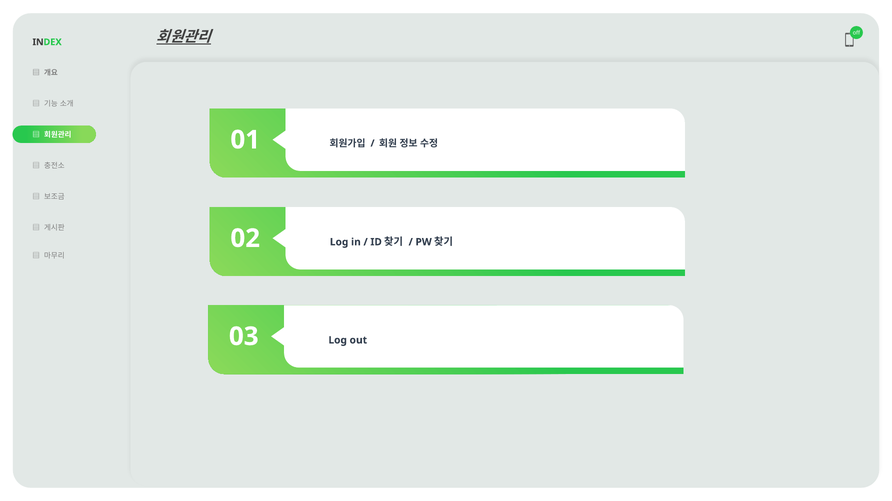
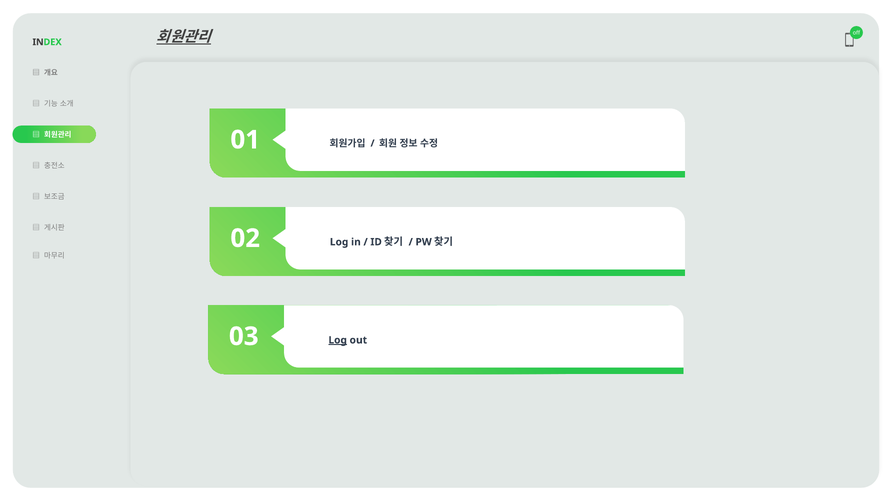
Log at (338, 341) underline: none -> present
